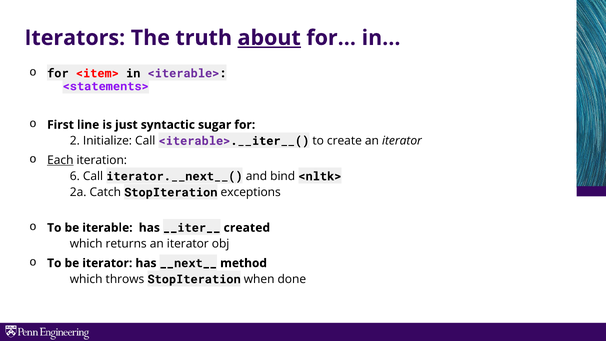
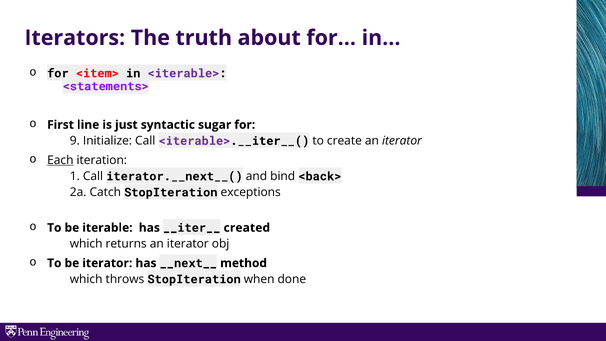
about underline: present -> none
2: 2 -> 9
6: 6 -> 1
<nltk>: <nltk> -> <back>
